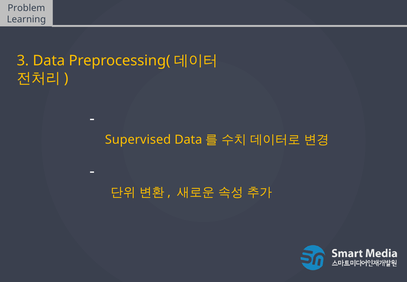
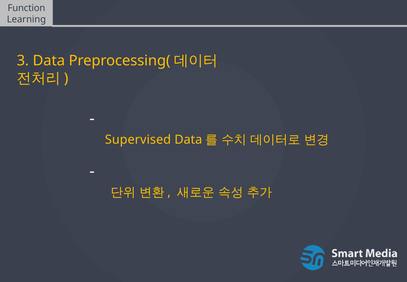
Problem: Problem -> Function
